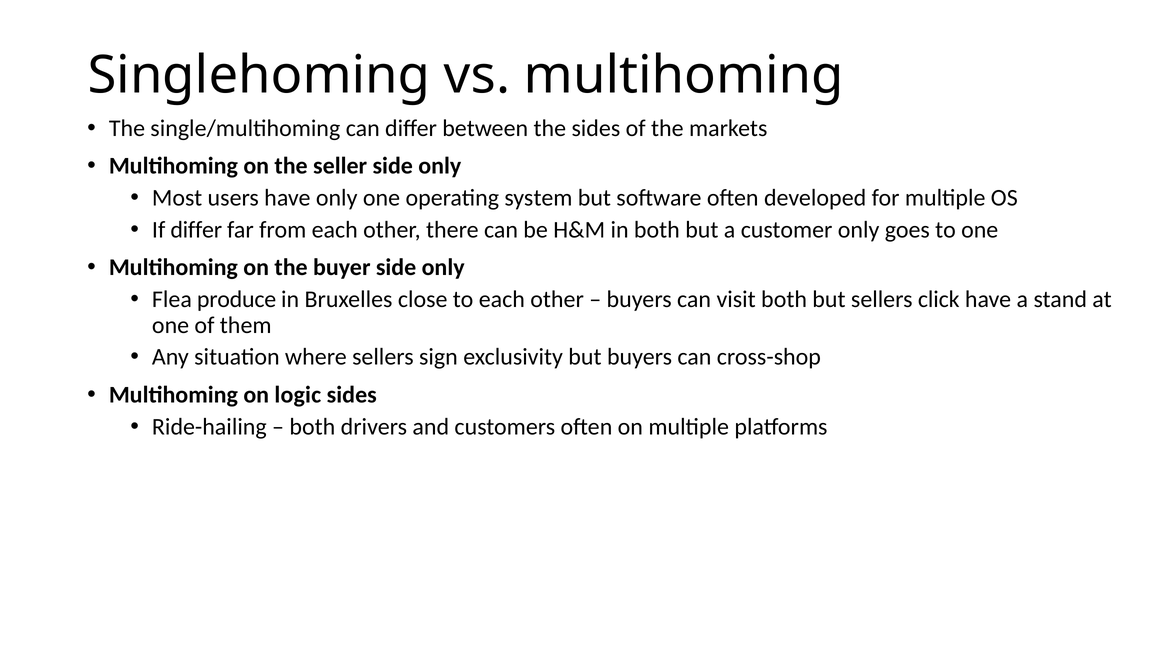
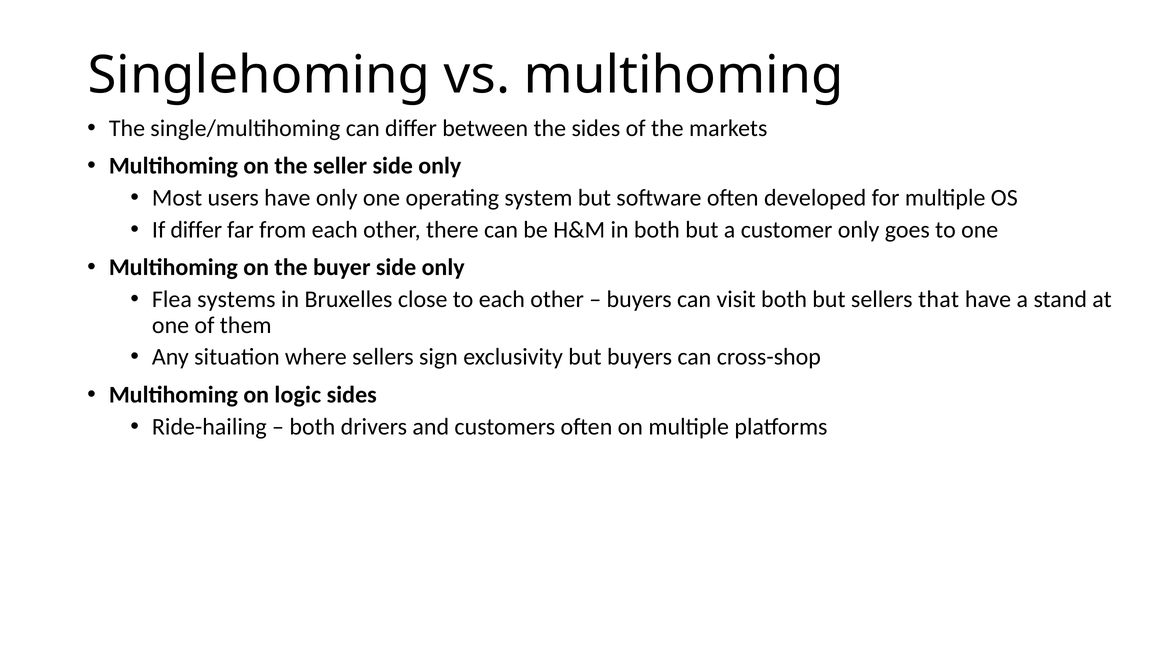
produce: produce -> systems
click: click -> that
